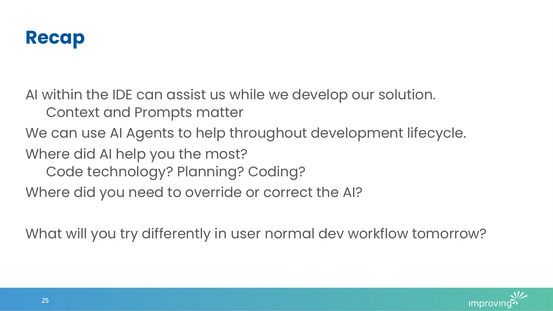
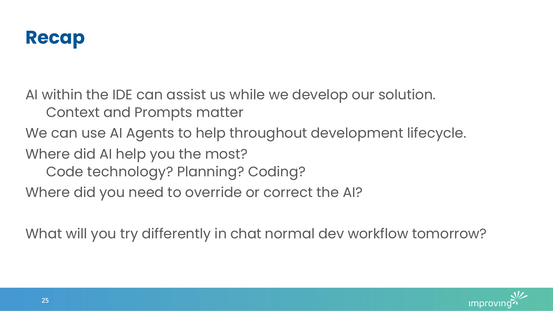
user: user -> chat
